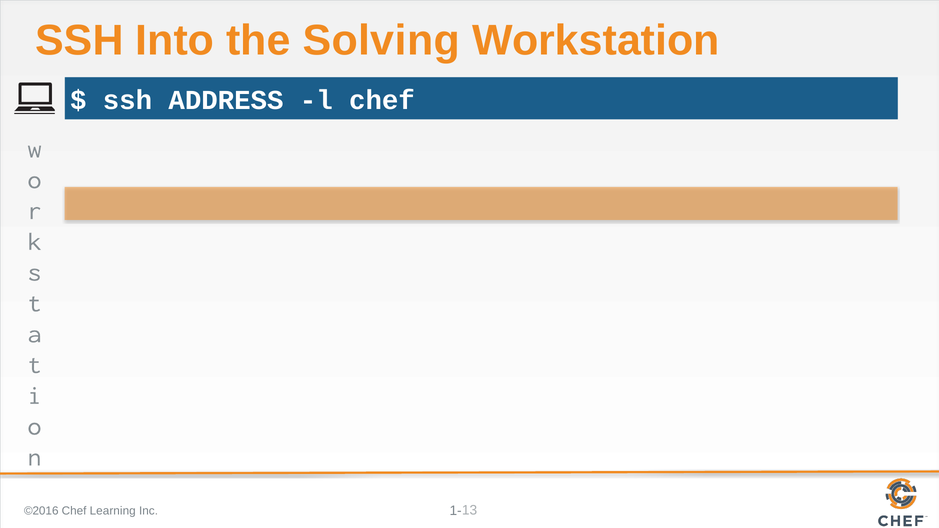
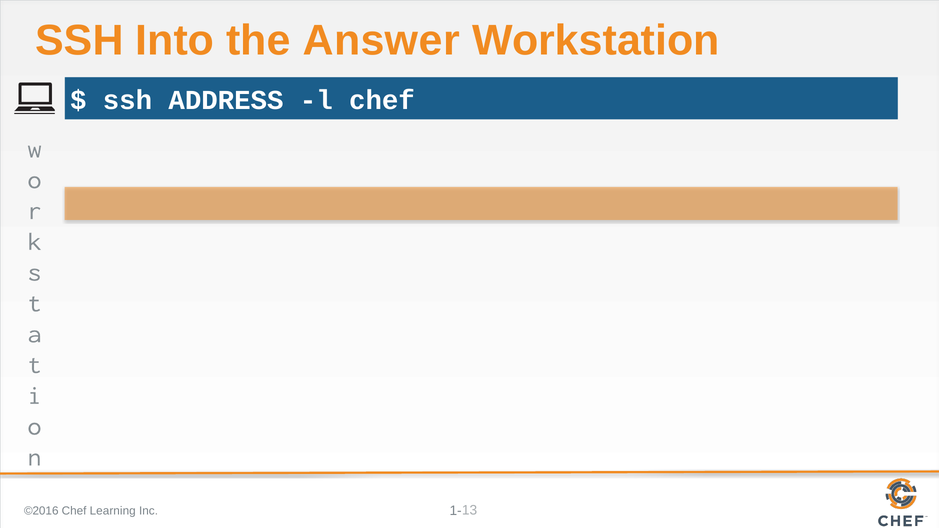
Solving: Solving -> Answer
